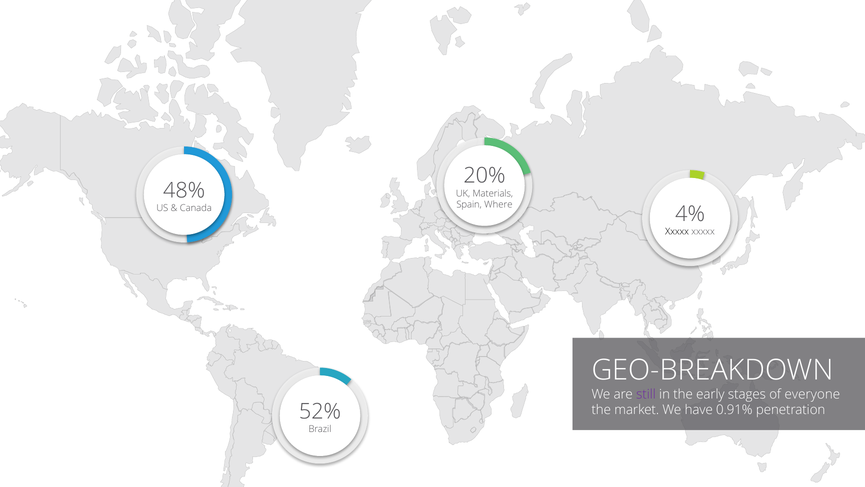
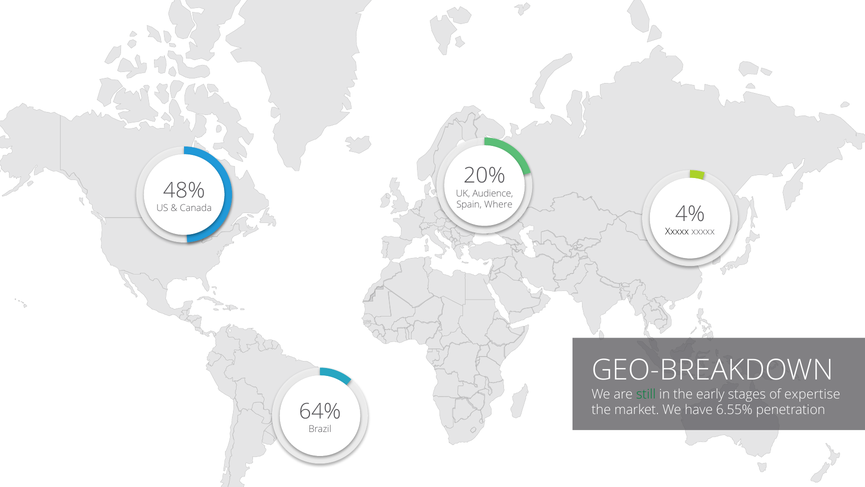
Materials: Materials -> Audience
still colour: purple -> green
everyone: everyone -> expertise
52%: 52% -> 64%
0.91%: 0.91% -> 6.55%
